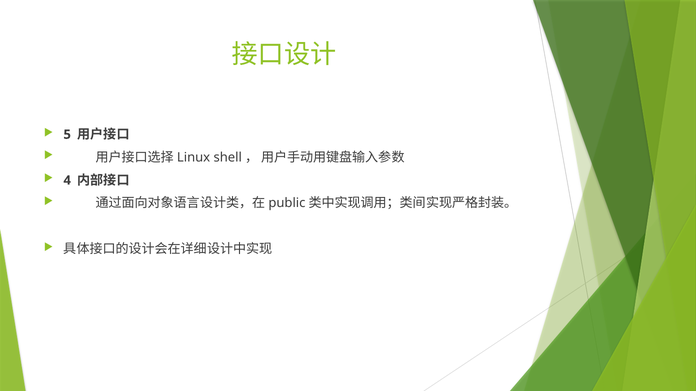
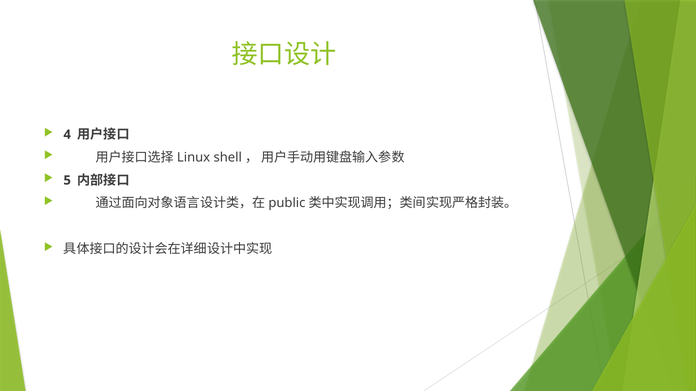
5: 5 -> 4
4: 4 -> 5
